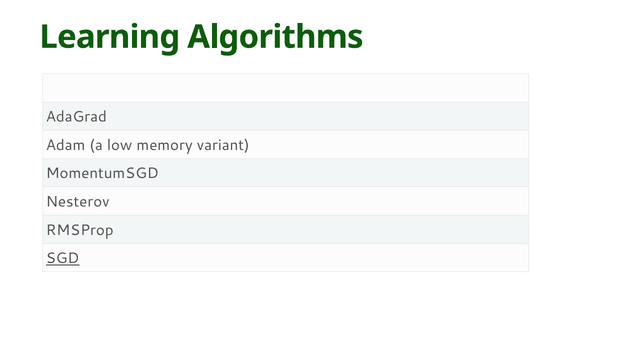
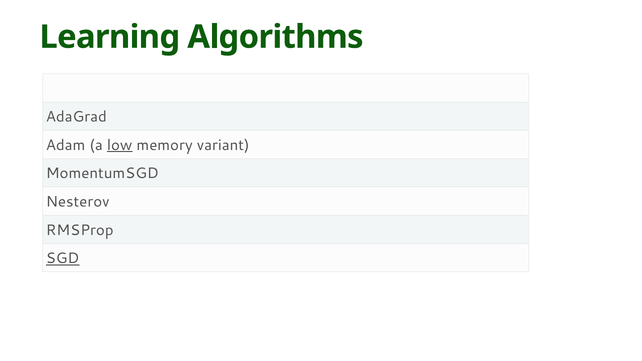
low underline: none -> present
